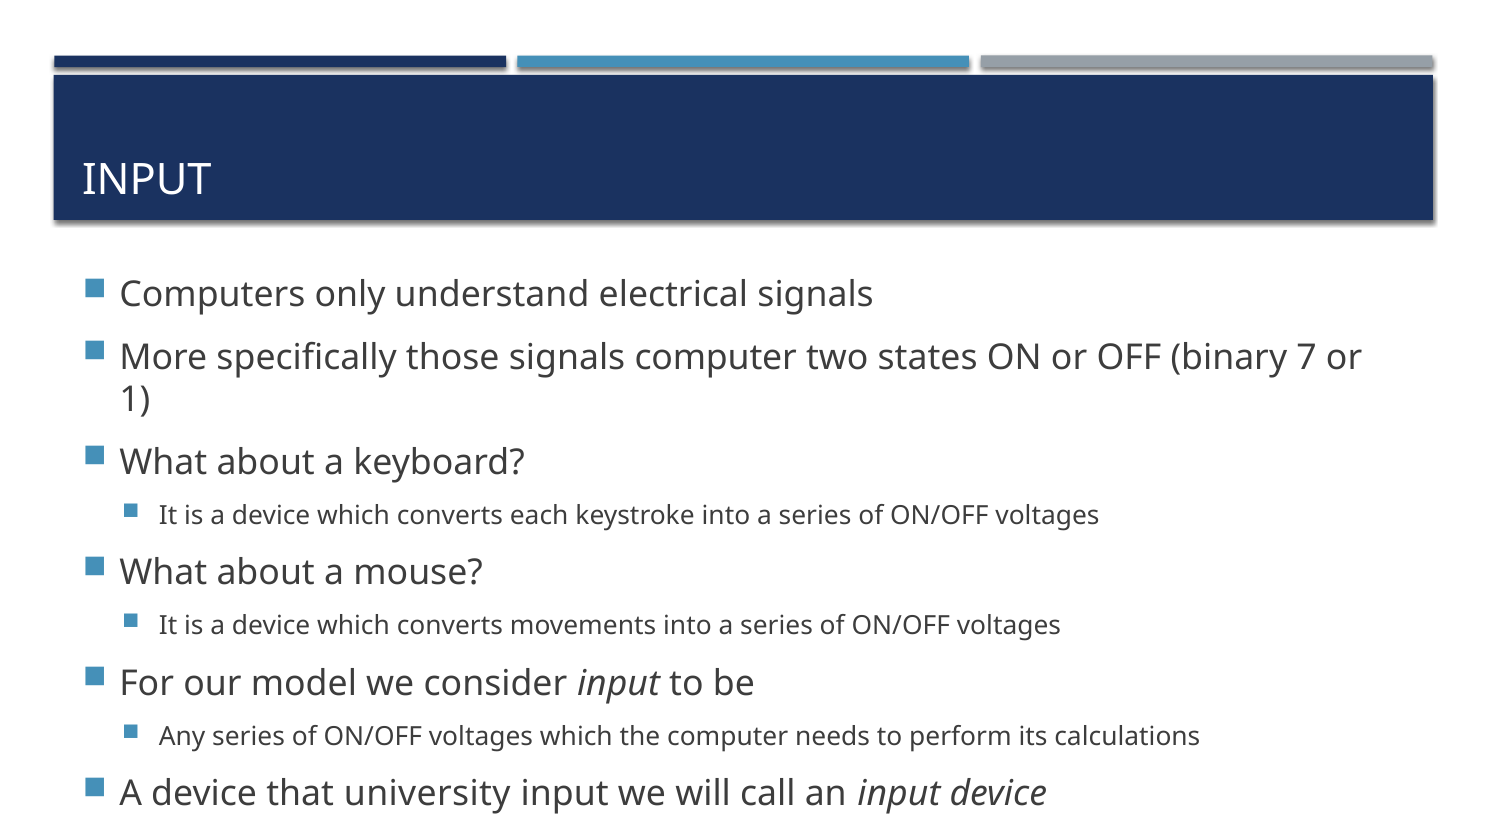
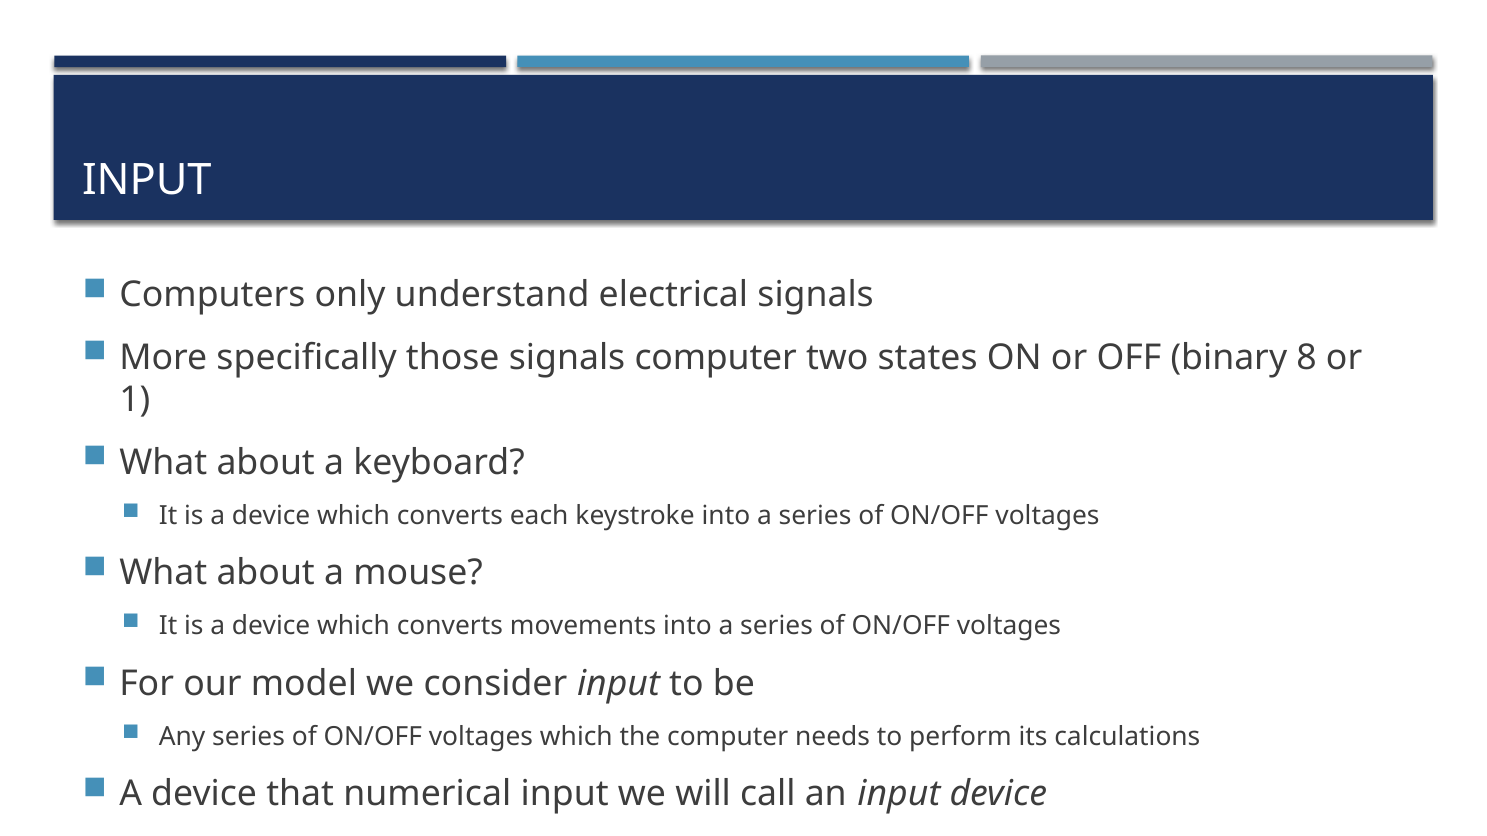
7: 7 -> 8
university: university -> numerical
